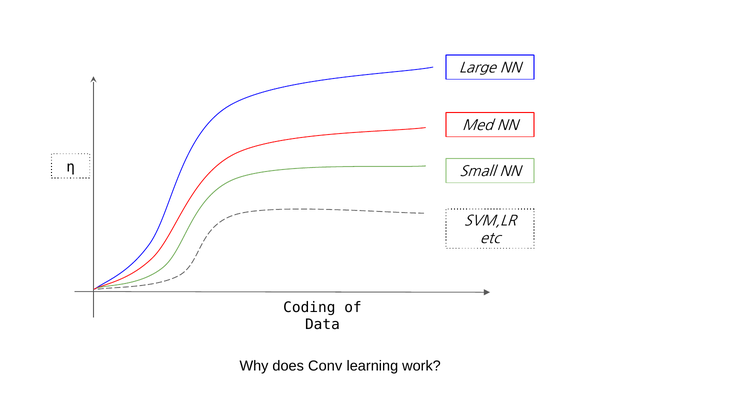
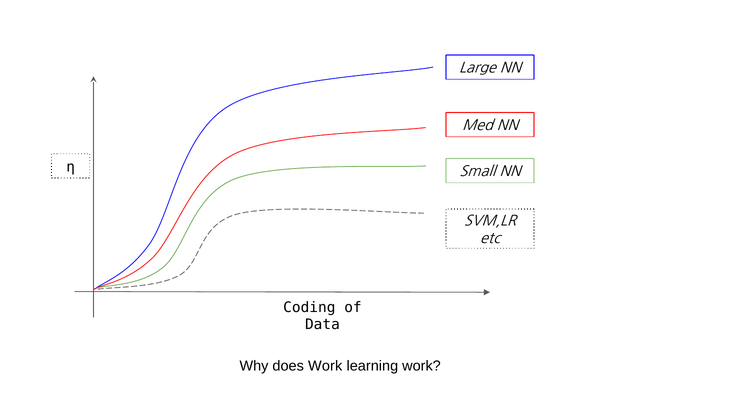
does Conv: Conv -> Work
